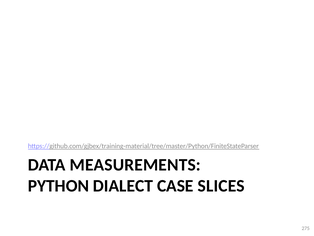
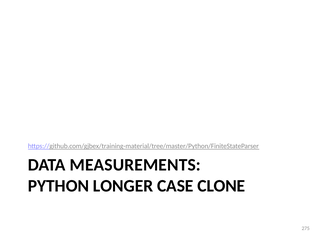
DIALECT: DIALECT -> LONGER
SLICES: SLICES -> CLONE
